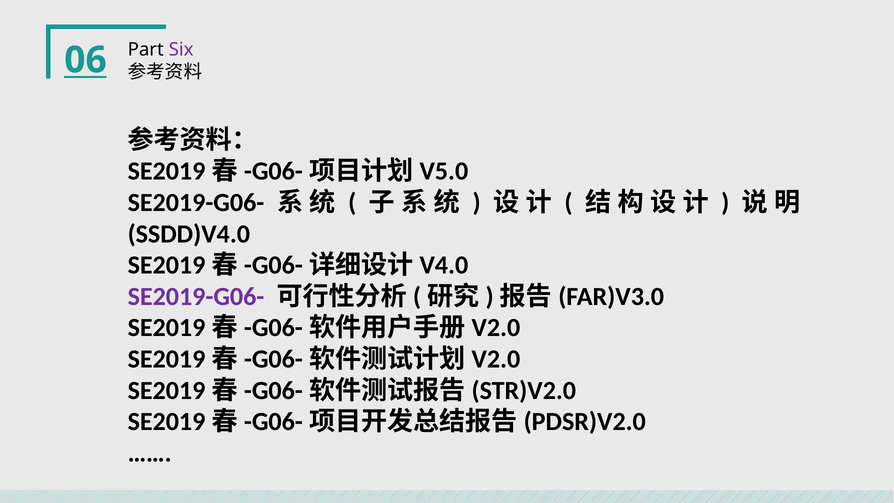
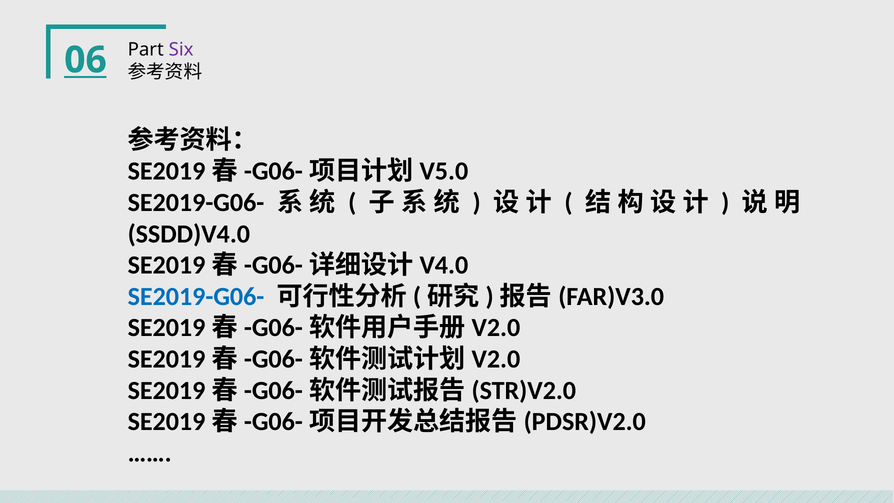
SE2019-G06- at (196, 296) colour: purple -> blue
